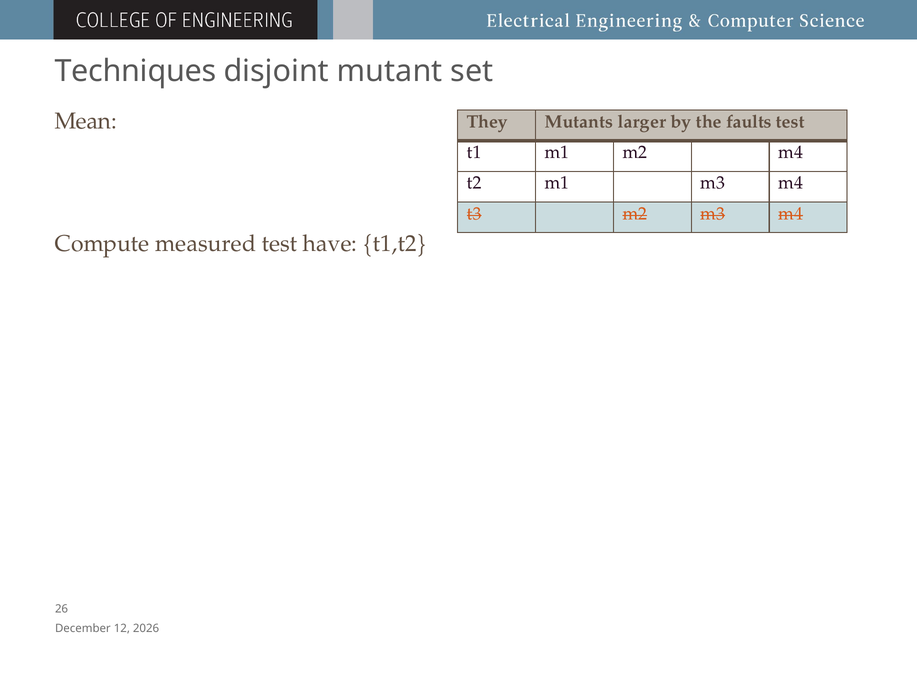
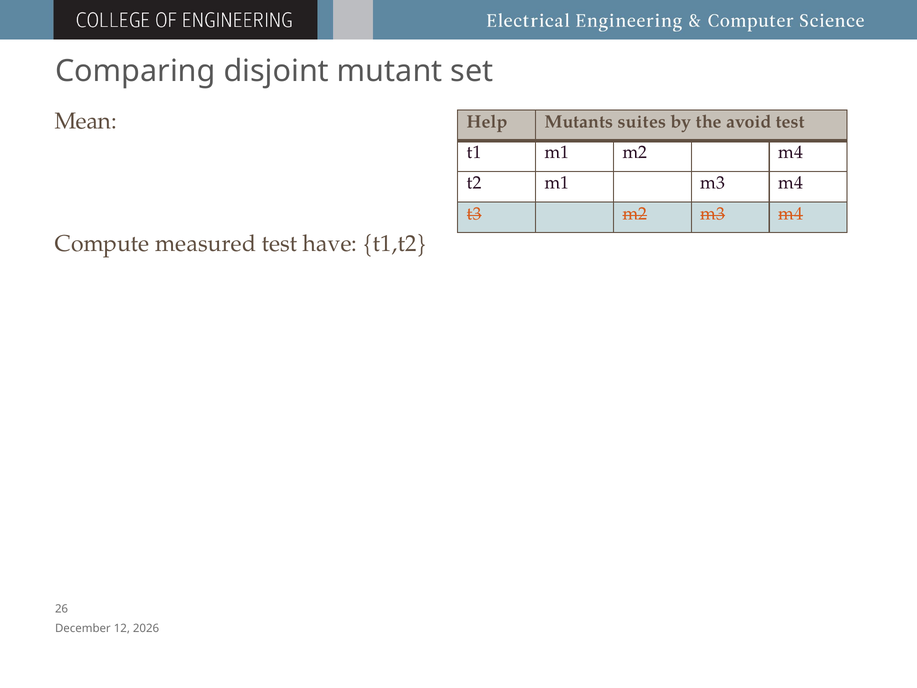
Techniques: Techniques -> Comparing
They: They -> Help
larger: larger -> suites
faults: faults -> avoid
